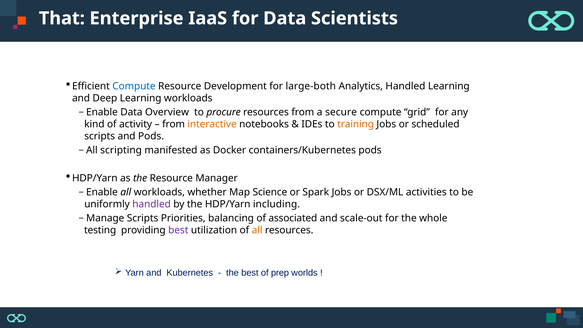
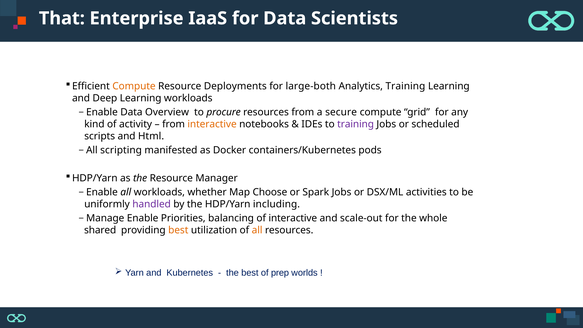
Compute at (134, 86) colour: blue -> orange
Development: Development -> Deployments
Analytics Handled: Handled -> Training
training at (356, 124) colour: orange -> purple
and Pods: Pods -> Html
Science: Science -> Choose
Scripts at (143, 218): Scripts -> Enable
of associated: associated -> interactive
testing: testing -> shared
best at (178, 230) colour: purple -> orange
